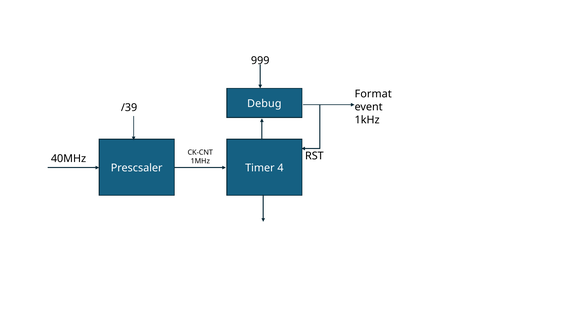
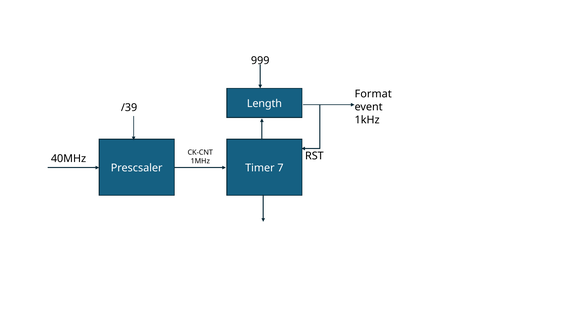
Debug: Debug -> Length
4: 4 -> 7
